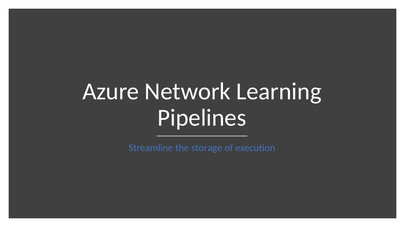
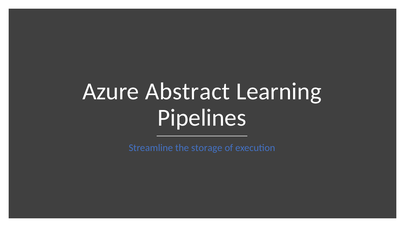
Network: Network -> Abstract
